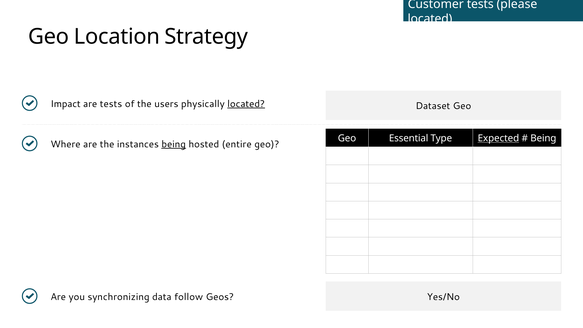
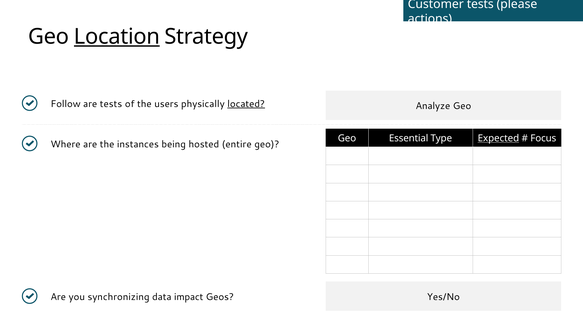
located at (430, 19): located -> actions
Location underline: none -> present
Impact: Impact -> Follow
Dataset: Dataset -> Analyze
Being at (543, 138): Being -> Focus
being at (174, 144) underline: present -> none
follow: follow -> impact
